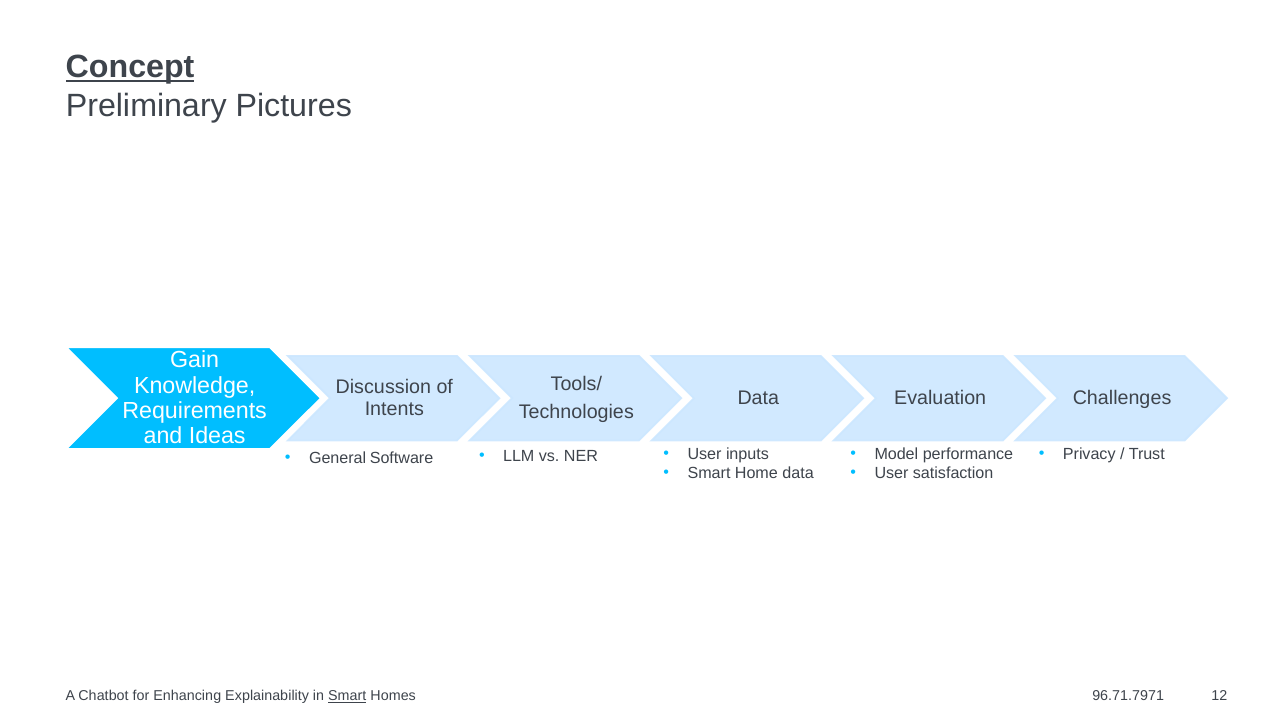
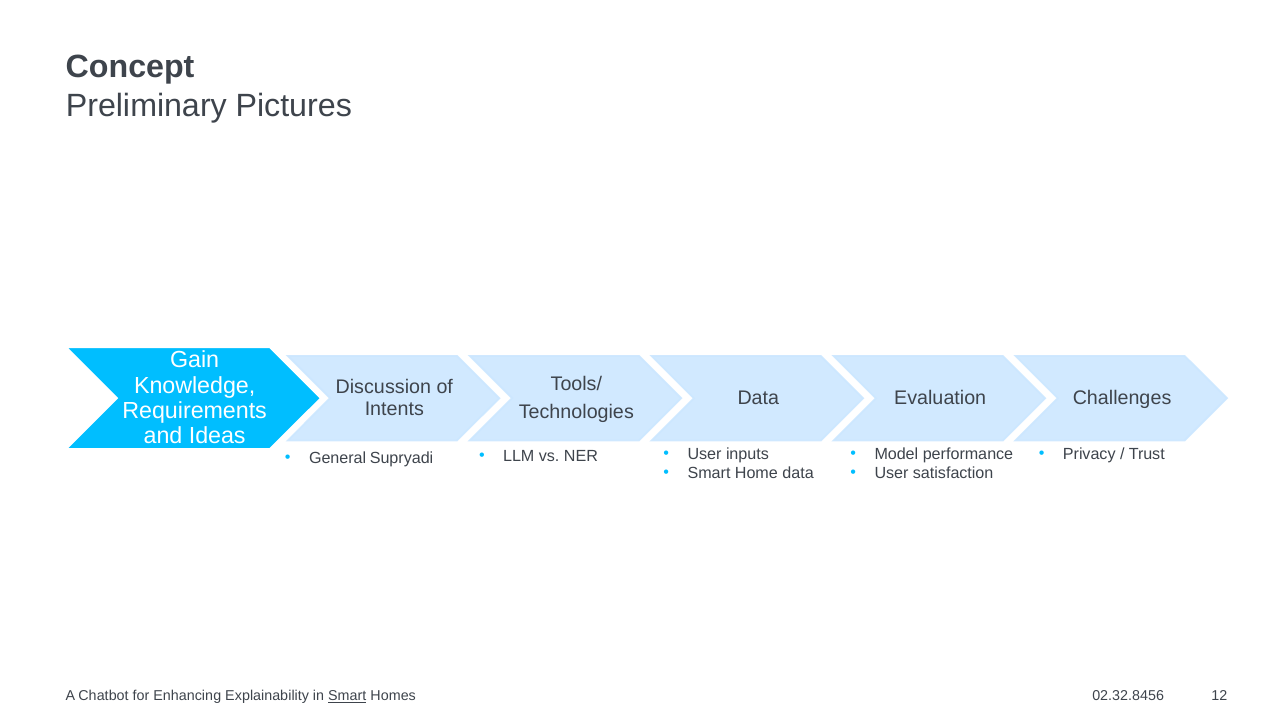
Concept underline: present -> none
Software: Software -> Supryadi
96.71.7971: 96.71.7971 -> 02.32.8456
